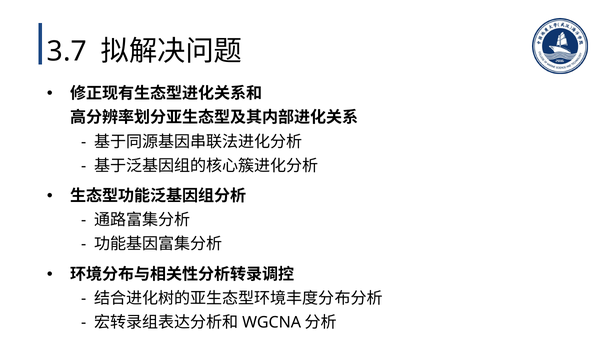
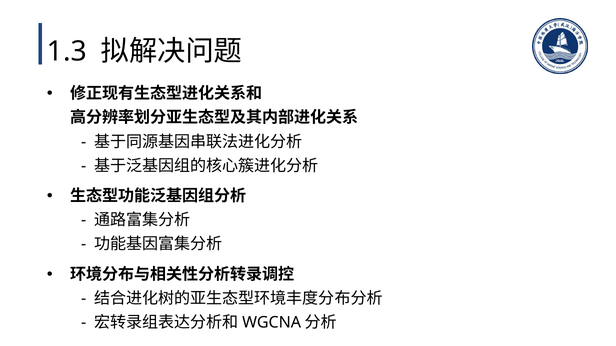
3.7: 3.7 -> 1.3
